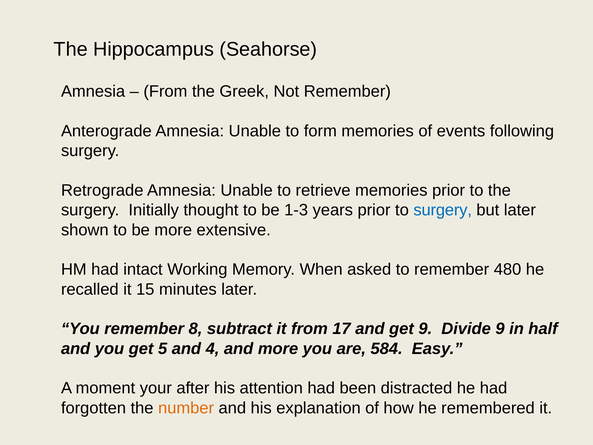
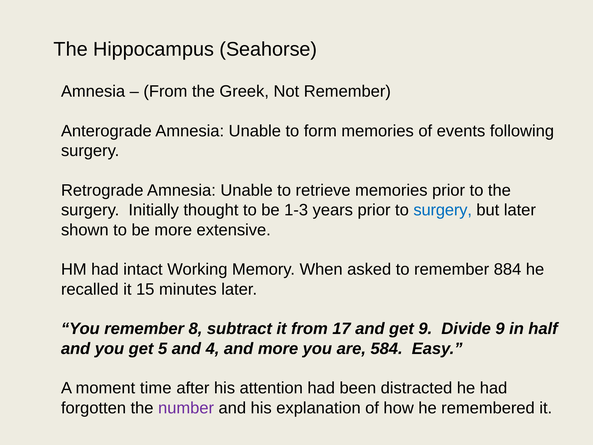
480: 480 -> 884
your: your -> time
number colour: orange -> purple
